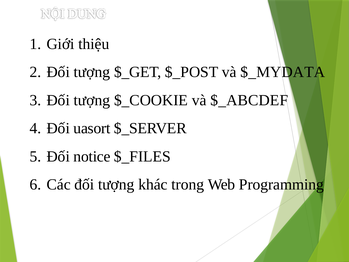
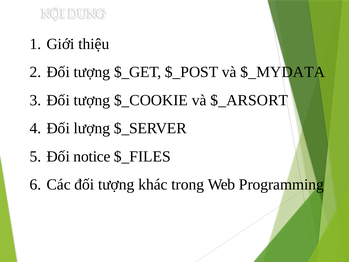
$_ABCDEF: $_ABCDEF -> $_ARSORT
uasort: uasort -> lượng
